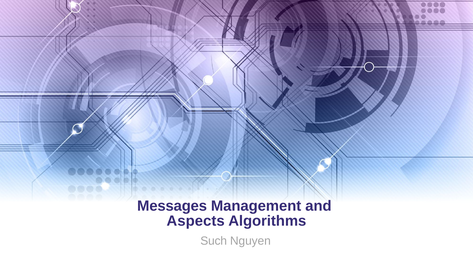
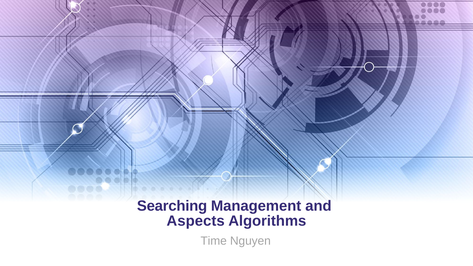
Messages: Messages -> Searching
Such: Such -> Time
